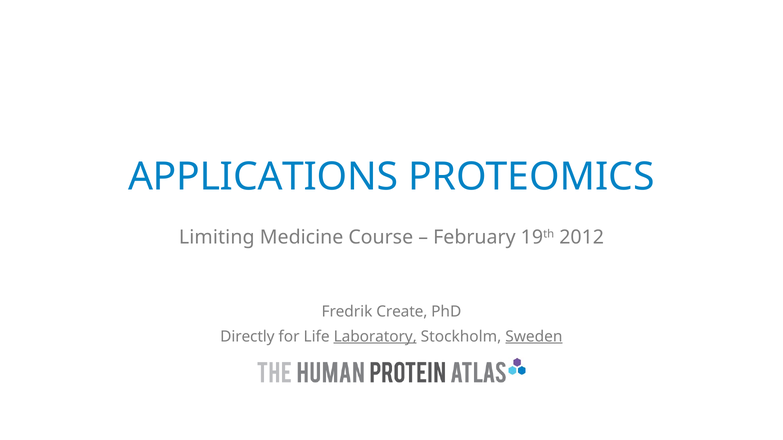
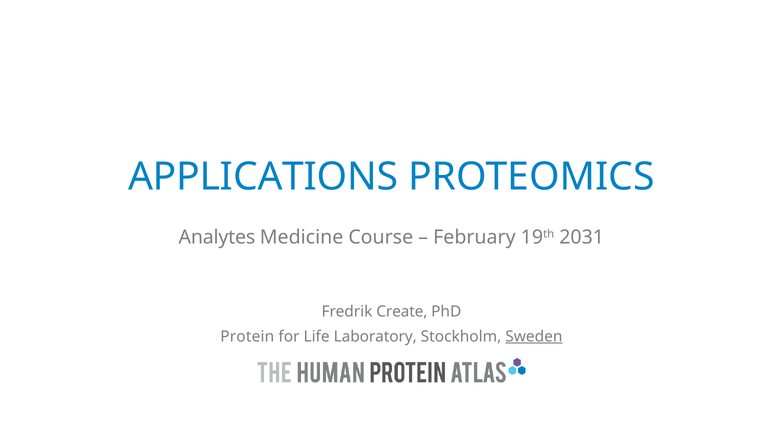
Limiting: Limiting -> Analytes
2012: 2012 -> 2031
Directly: Directly -> Protein
Laboratory underline: present -> none
